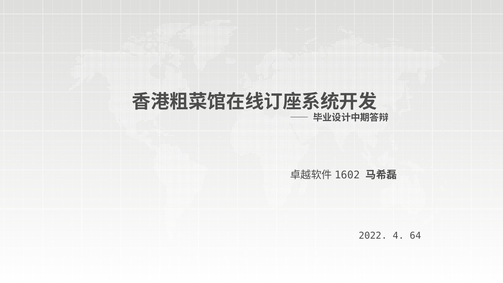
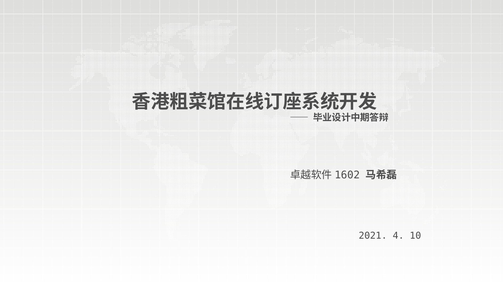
2022: 2022 -> 2021
64: 64 -> 10
